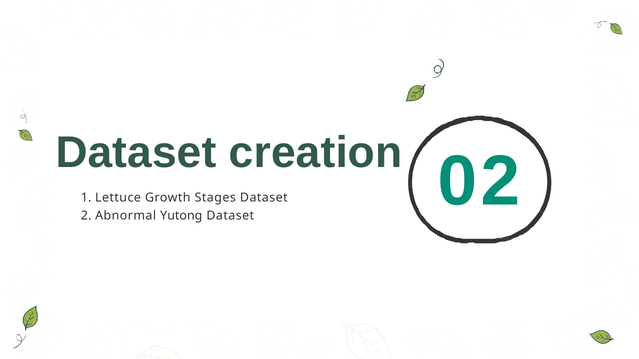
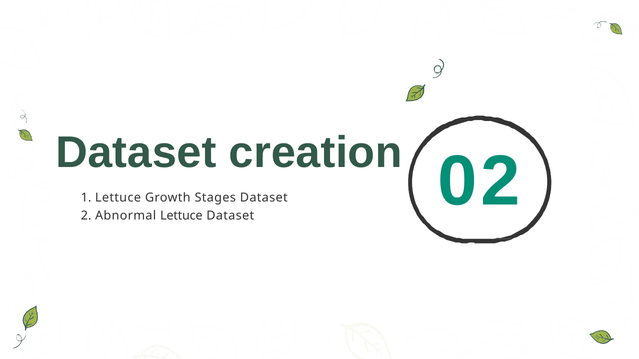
Abnormal Yutong: Yutong -> Lettuce
